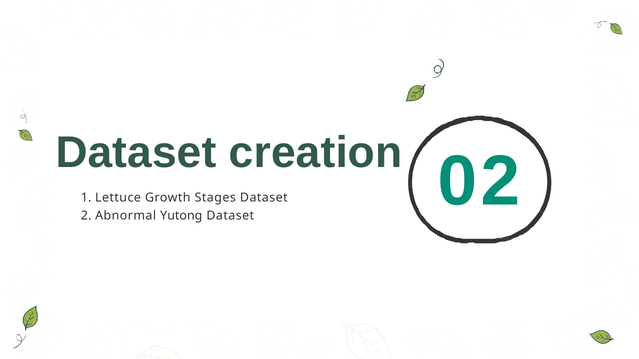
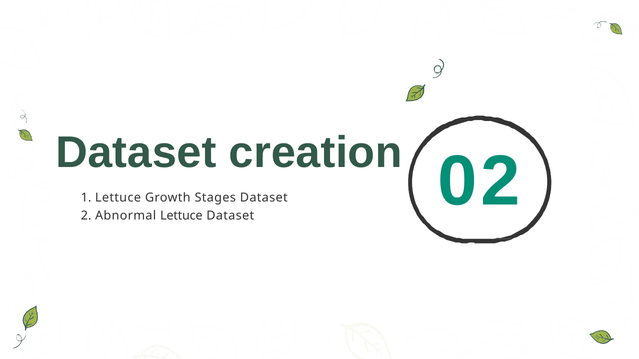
Abnormal Yutong: Yutong -> Lettuce
